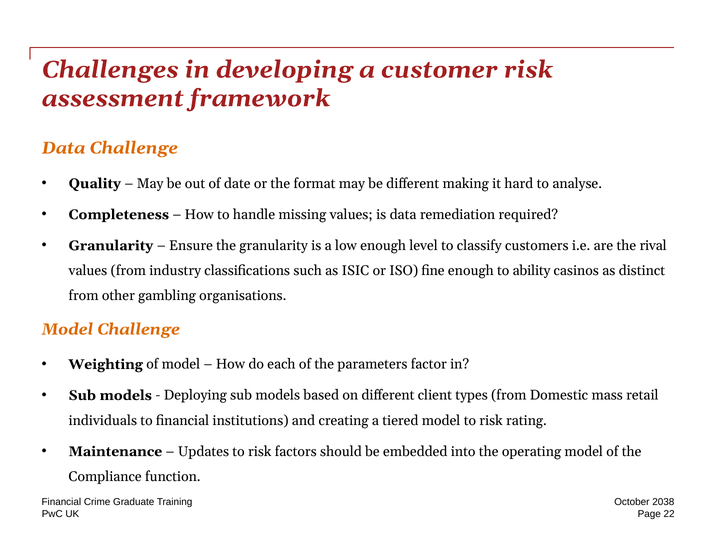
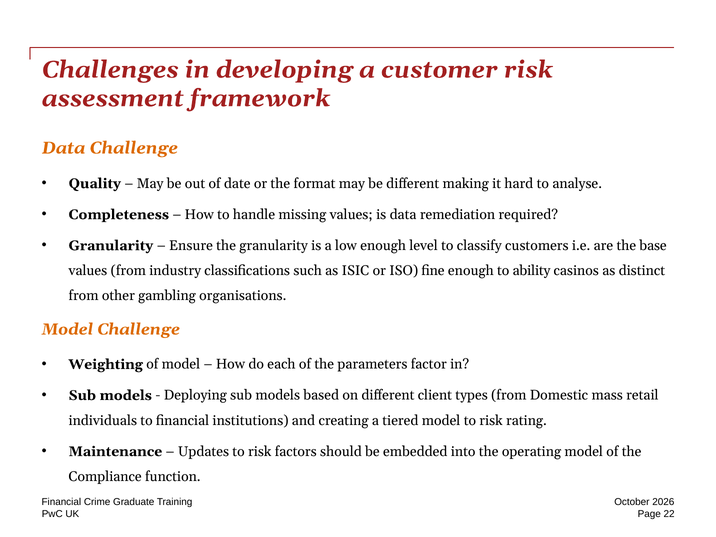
rival: rival -> base
2038: 2038 -> 2026
